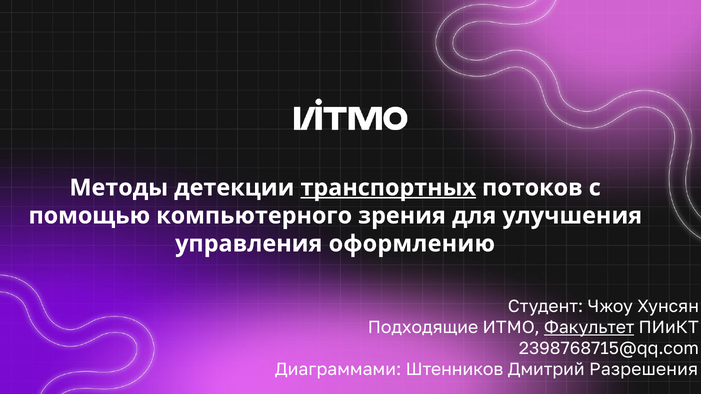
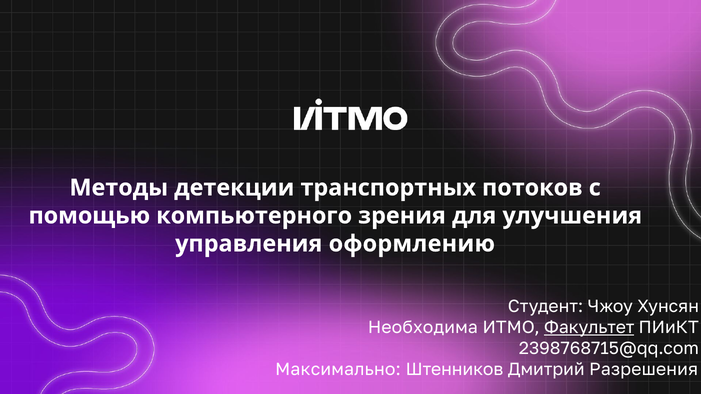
транспортных underline: present -> none
Подходящие: Подходящие -> Необходима
Диаграммами: Диаграммами -> Максимально
